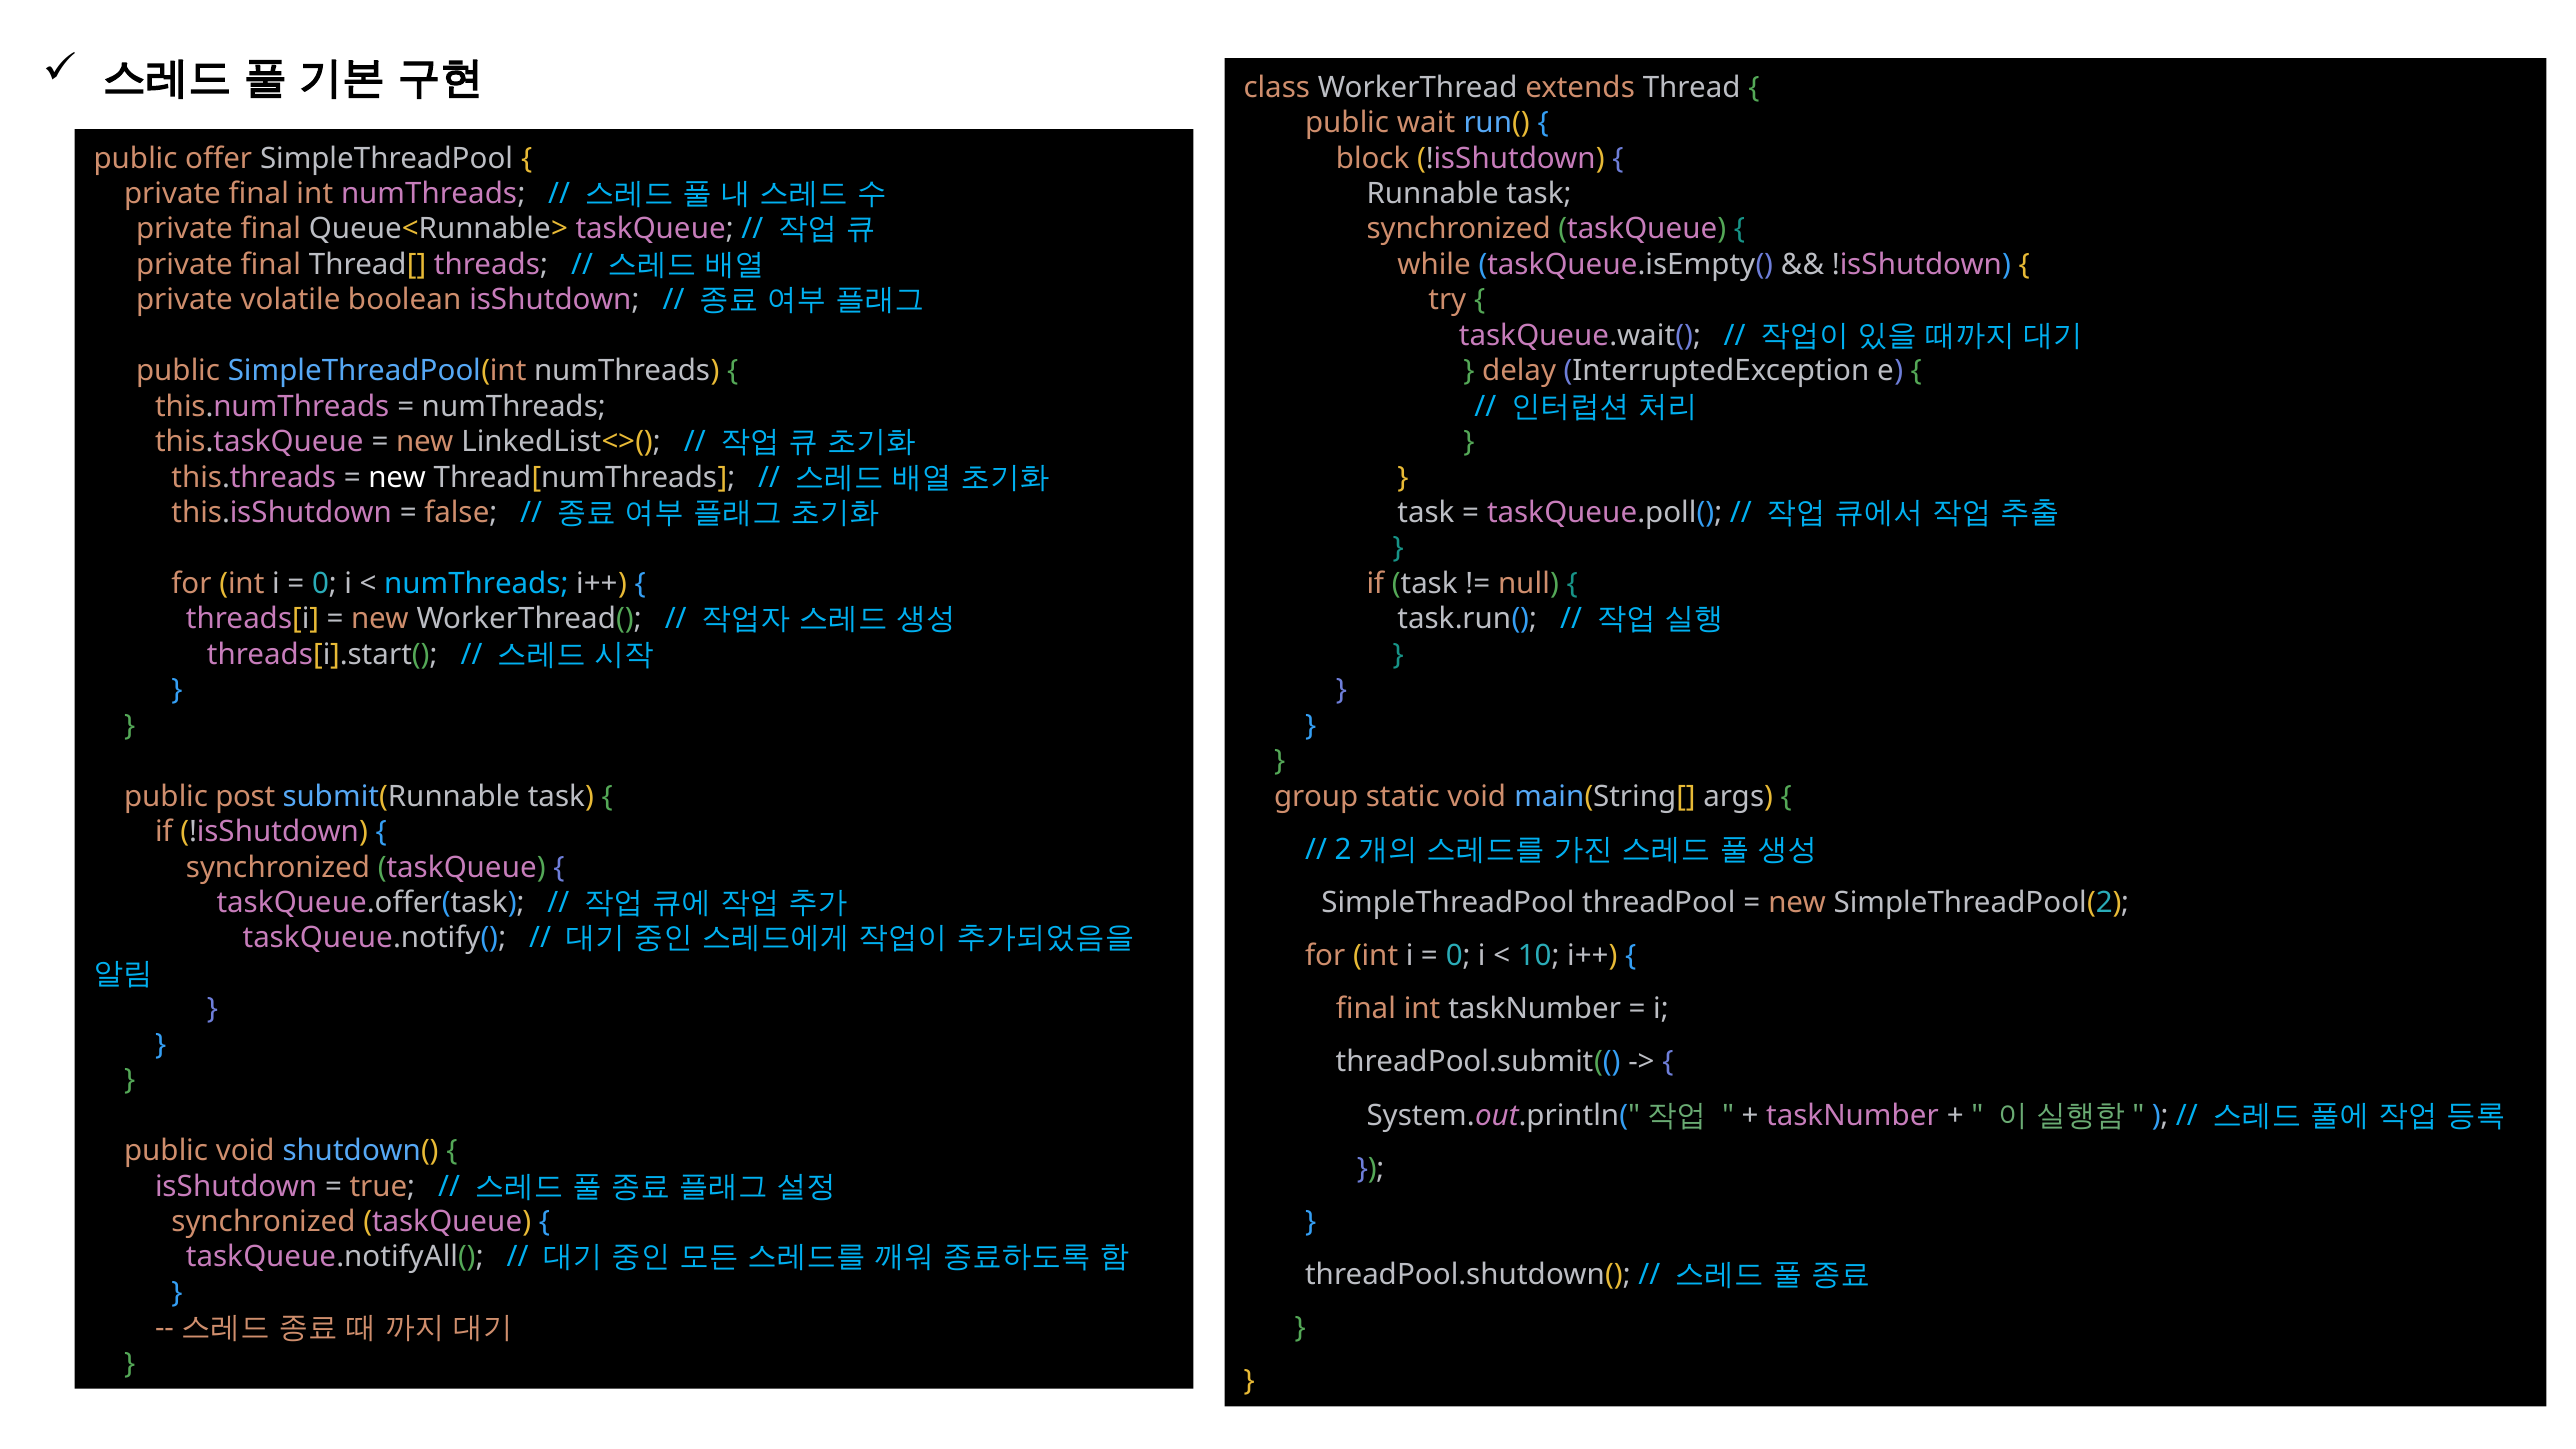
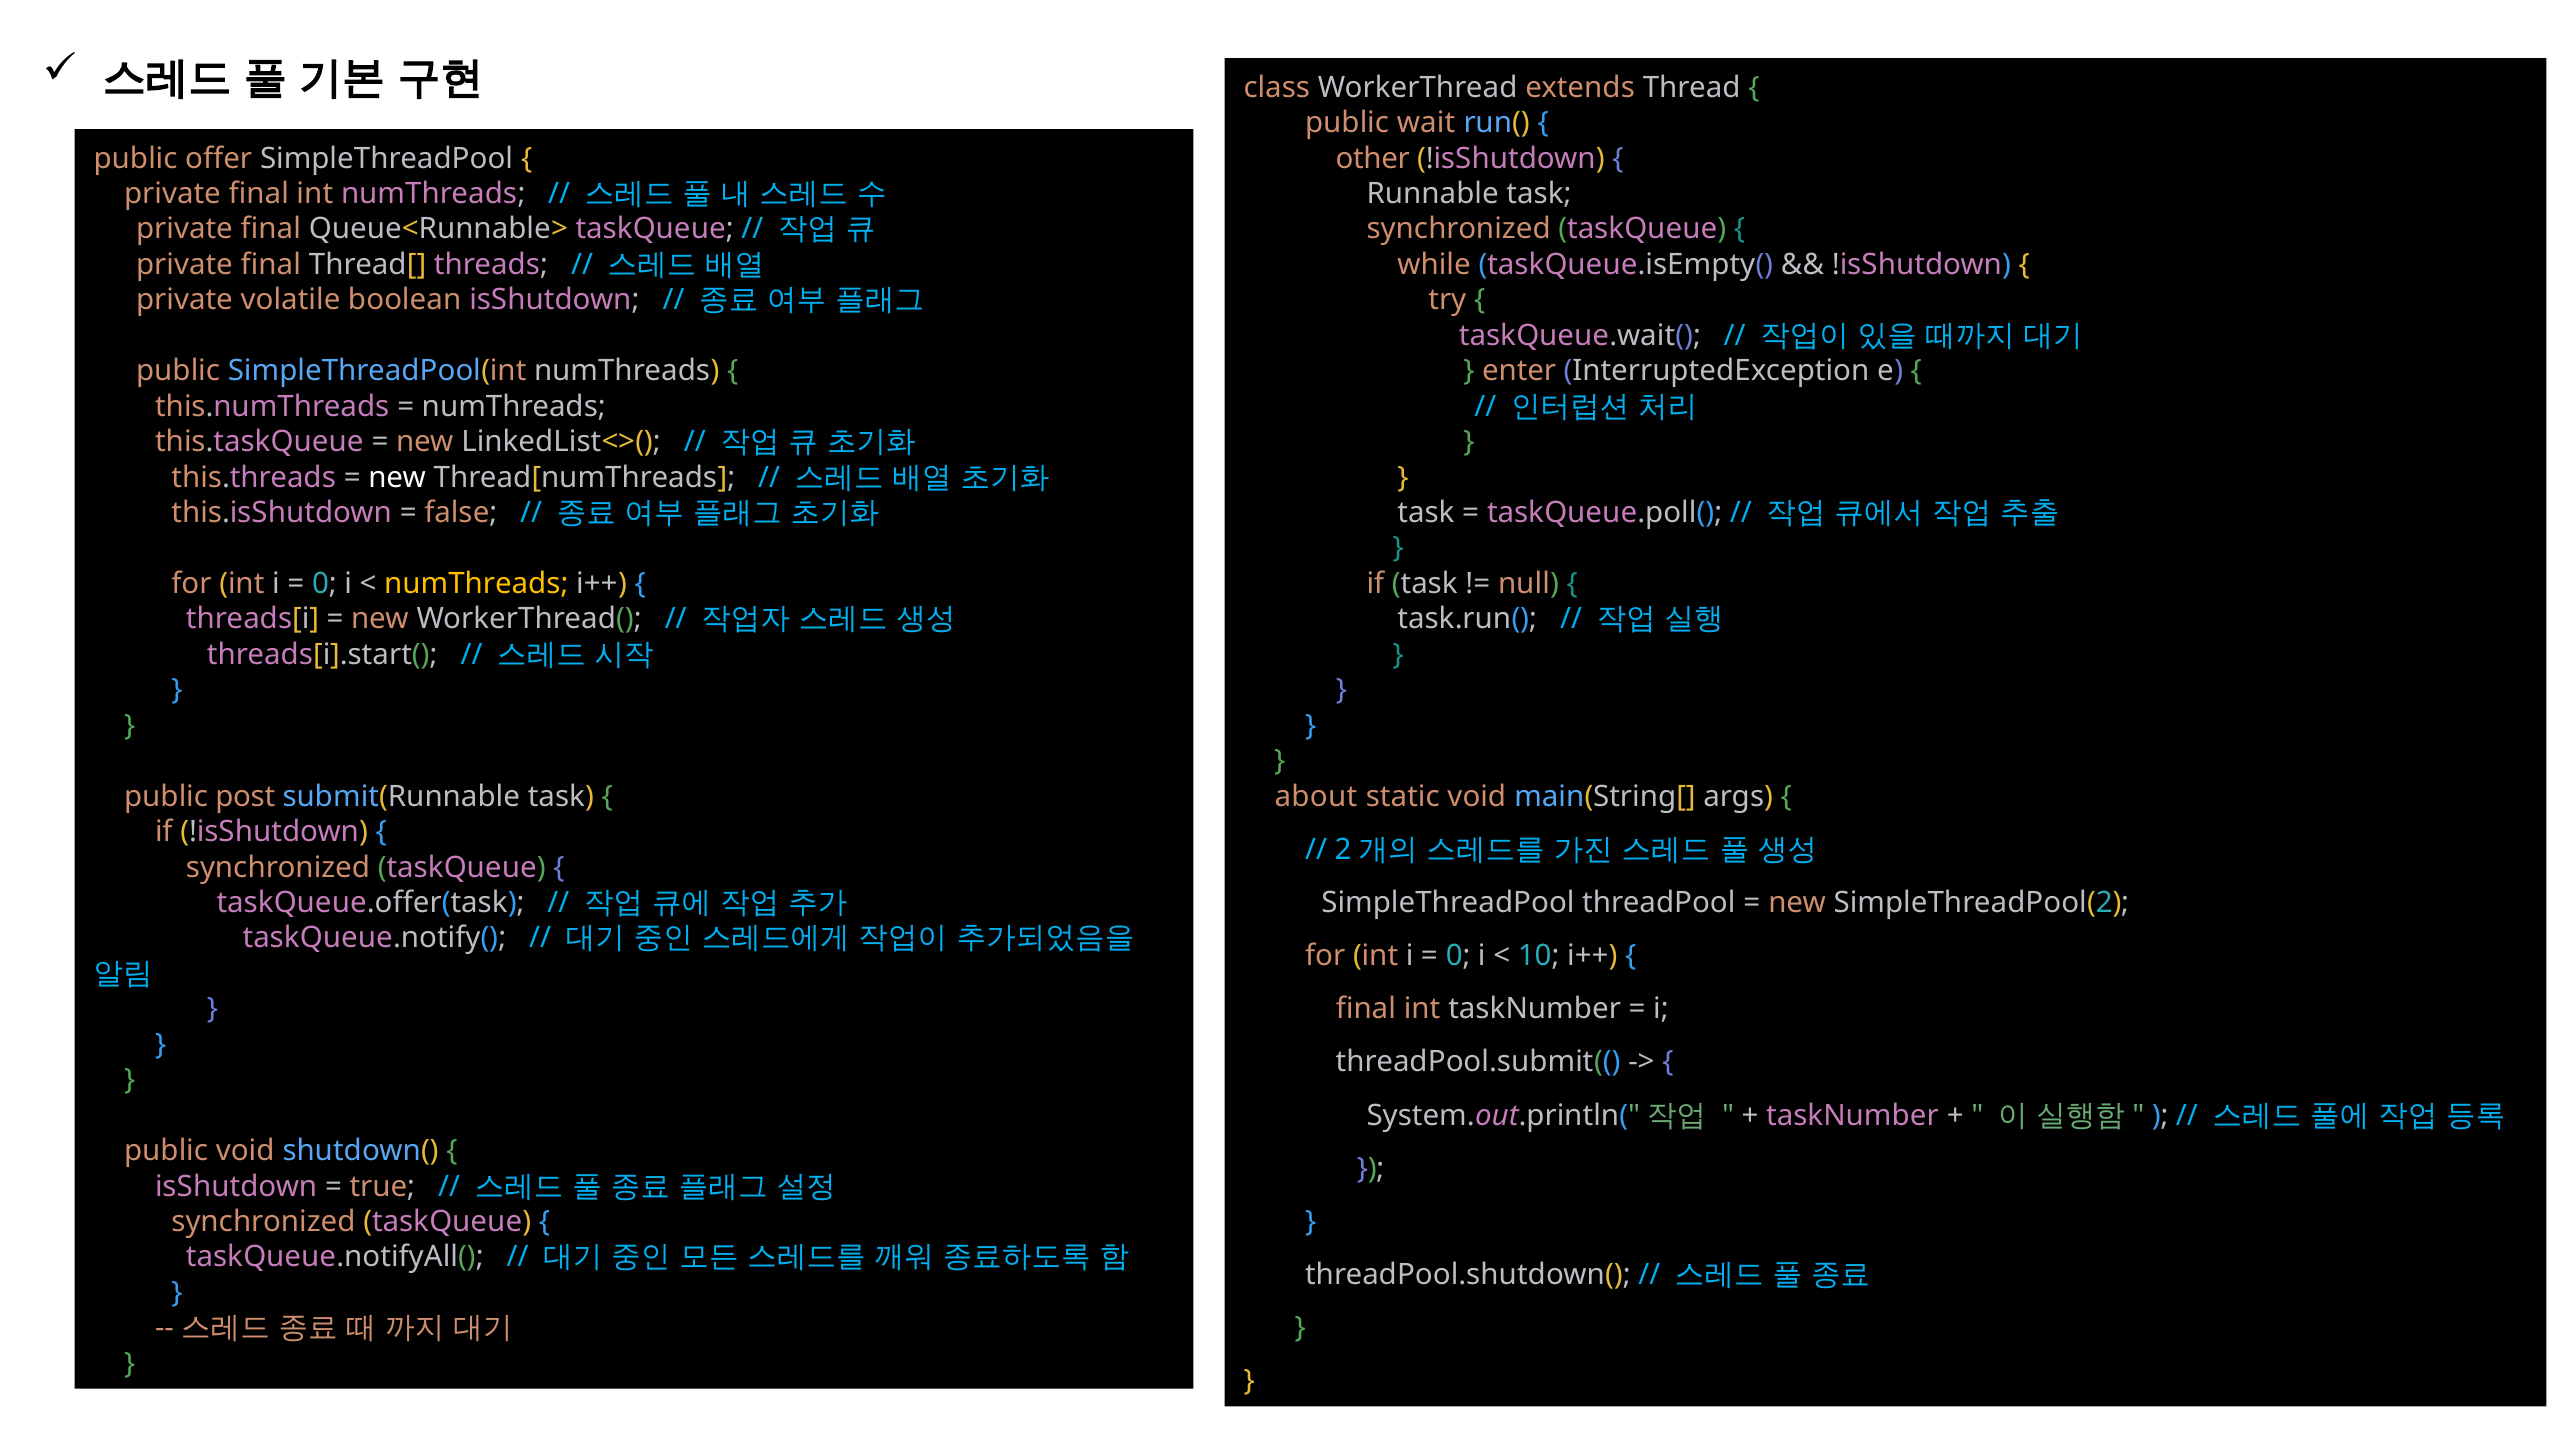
block: block -> other
delay: delay -> enter
numThreads at (476, 584) colour: light blue -> yellow
group: group -> about
